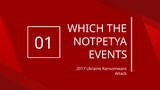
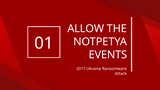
WHICH: WHICH -> ALLOW
